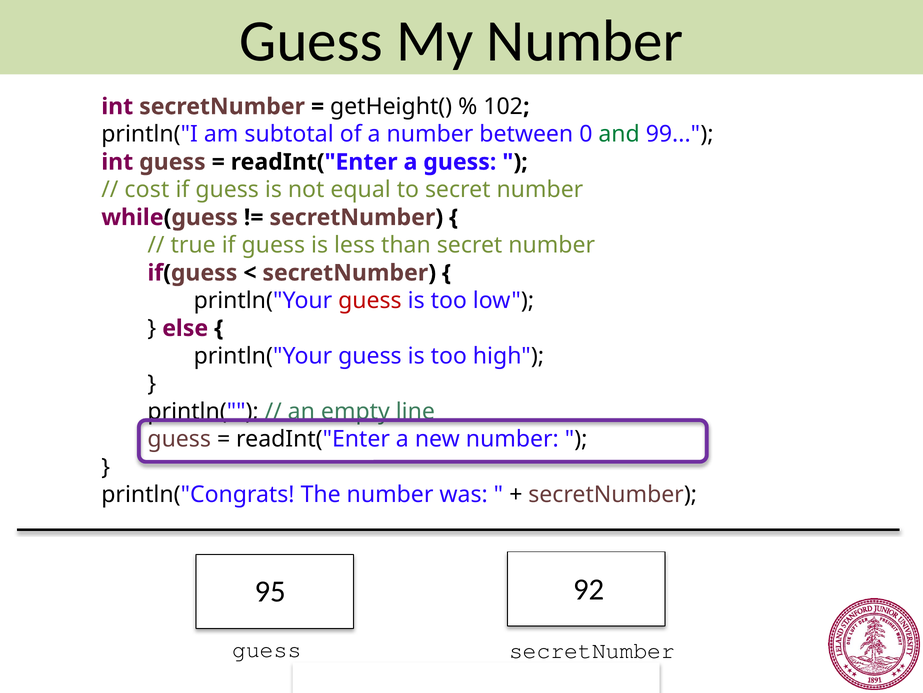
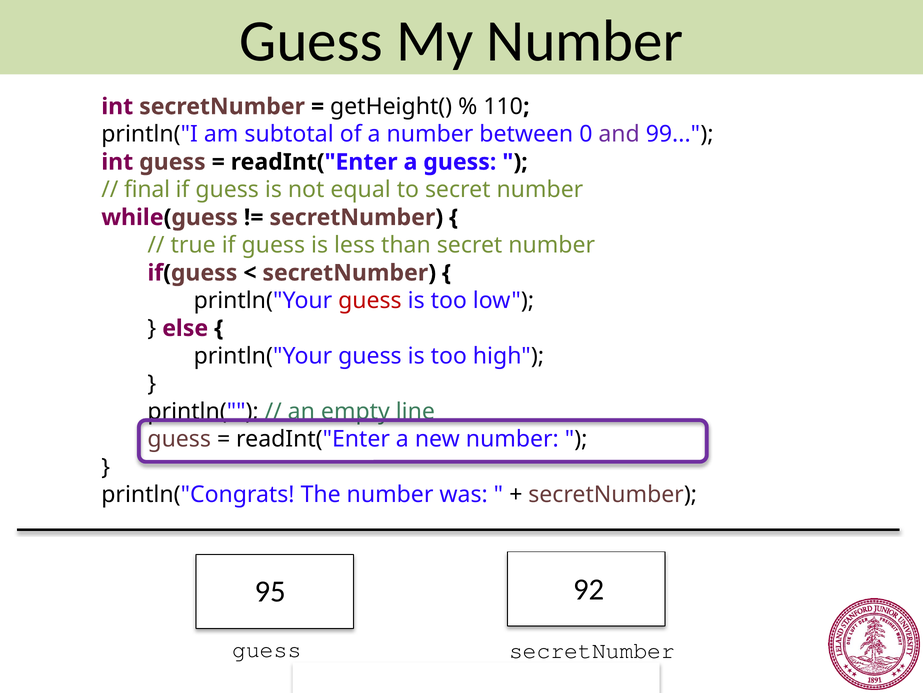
102: 102 -> 110
and colour: green -> purple
cost: cost -> final
